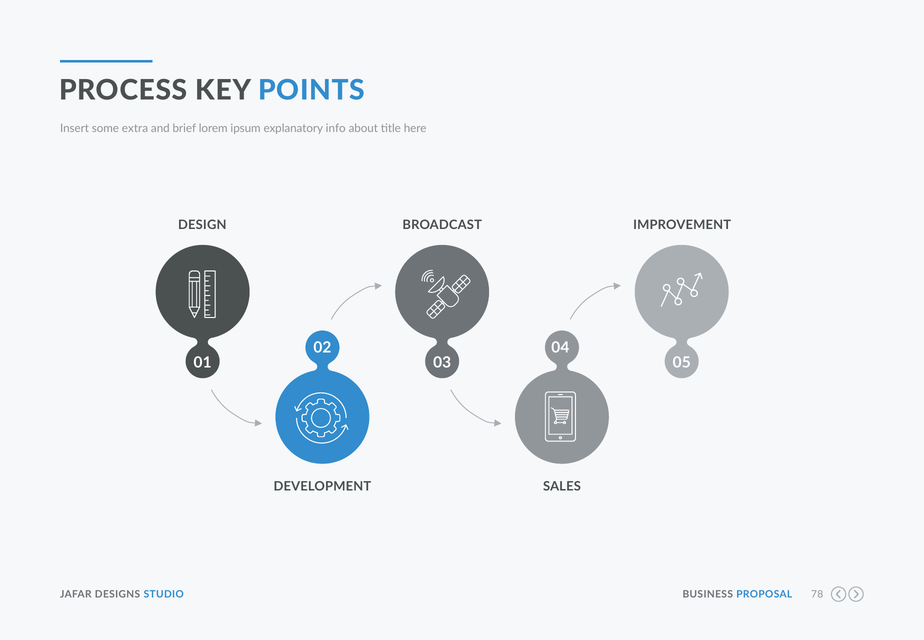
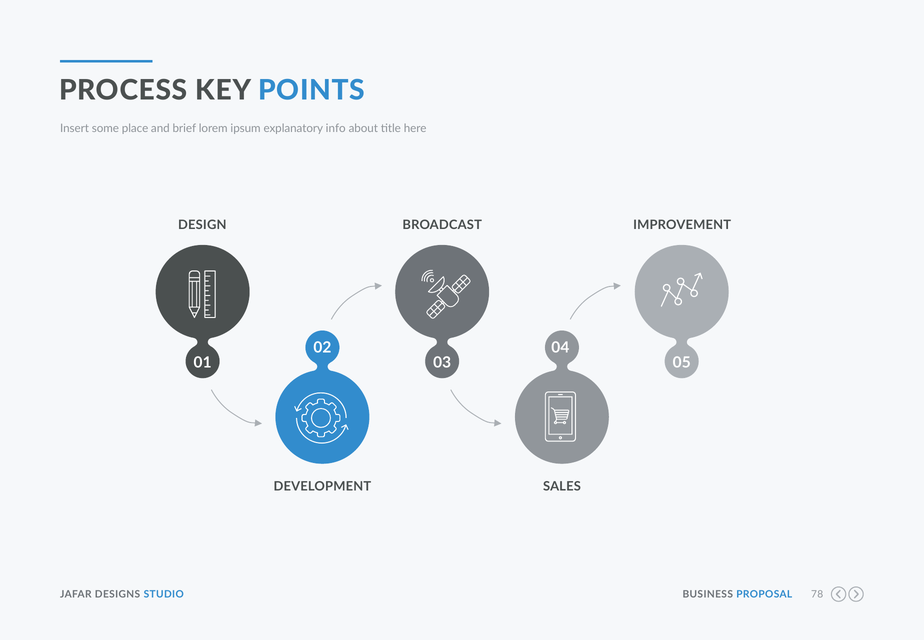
extra: extra -> place
